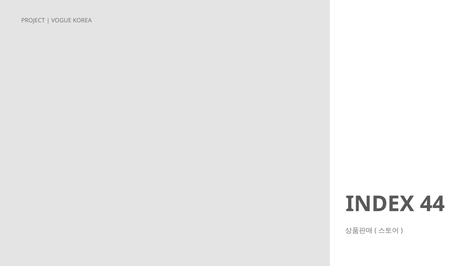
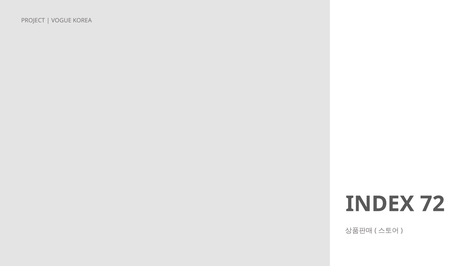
44: 44 -> 72
